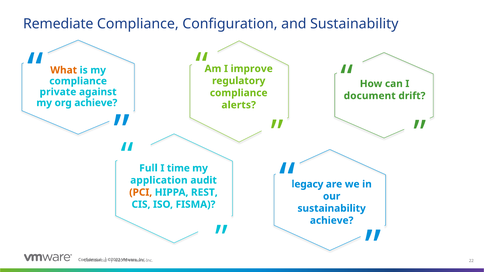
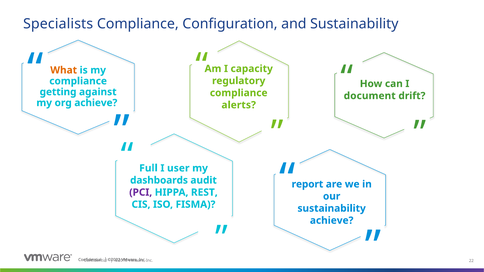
Remediate: Remediate -> Specialists
improve: improve -> capacity
private: private -> getting
time: time -> user
application: application -> dashboards
legacy: legacy -> report
PCI colour: orange -> purple
